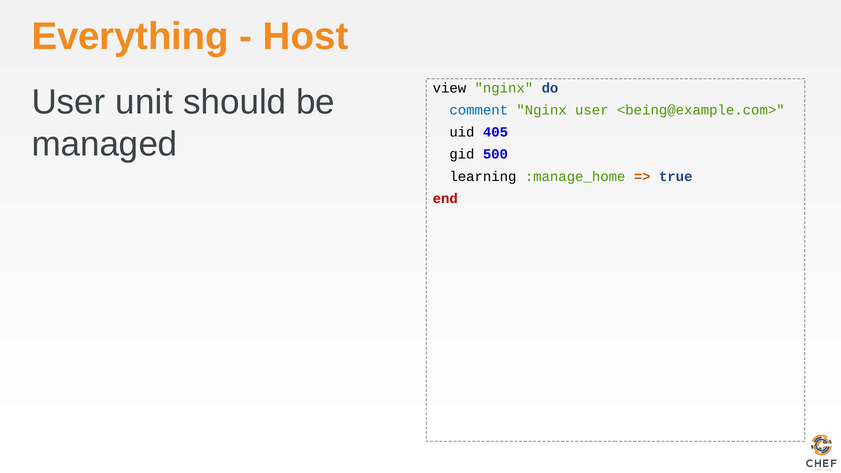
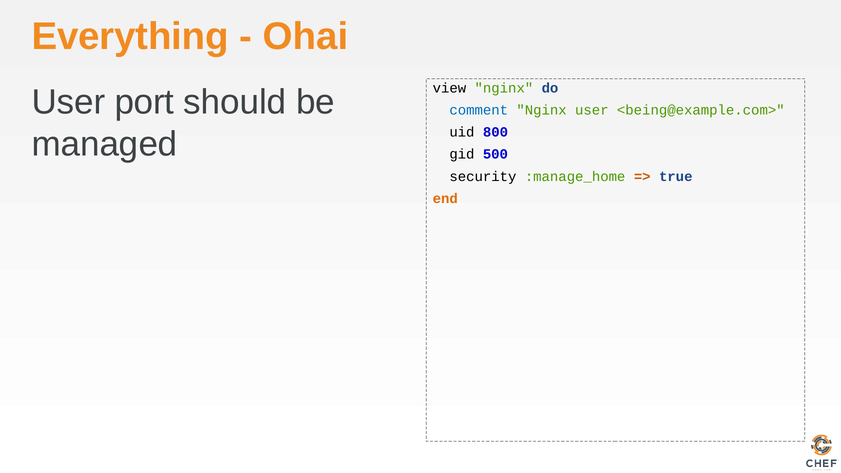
Host: Host -> Ohai
unit: unit -> port
405: 405 -> 800
learning: learning -> security
end colour: red -> orange
